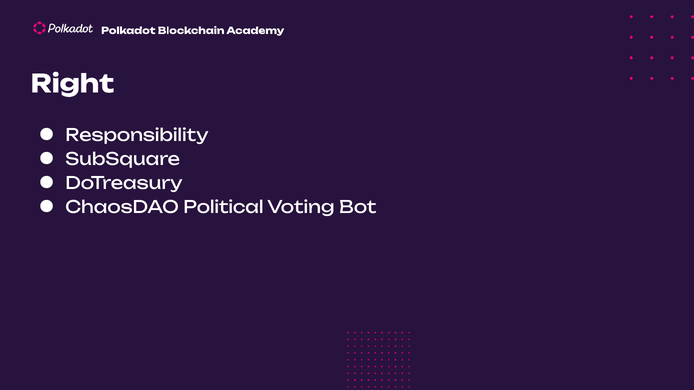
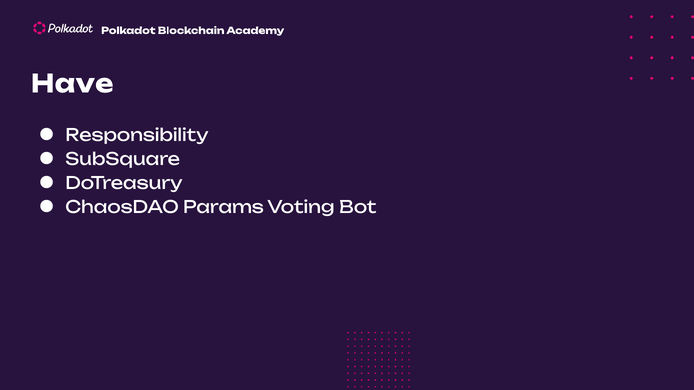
Right: Right -> Have
Political: Political -> Params
